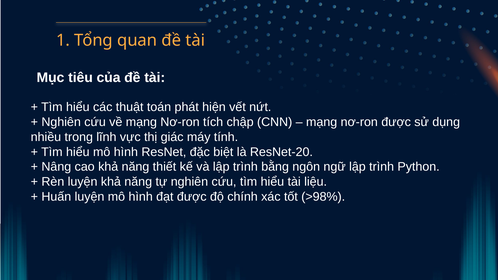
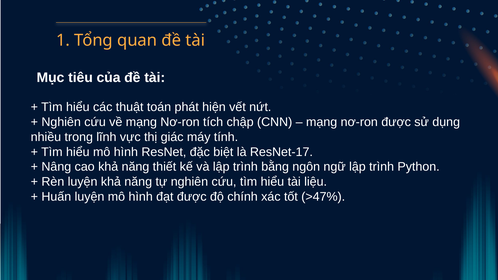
ResNet-20: ResNet-20 -> ResNet-17
>98%: >98% -> >47%
